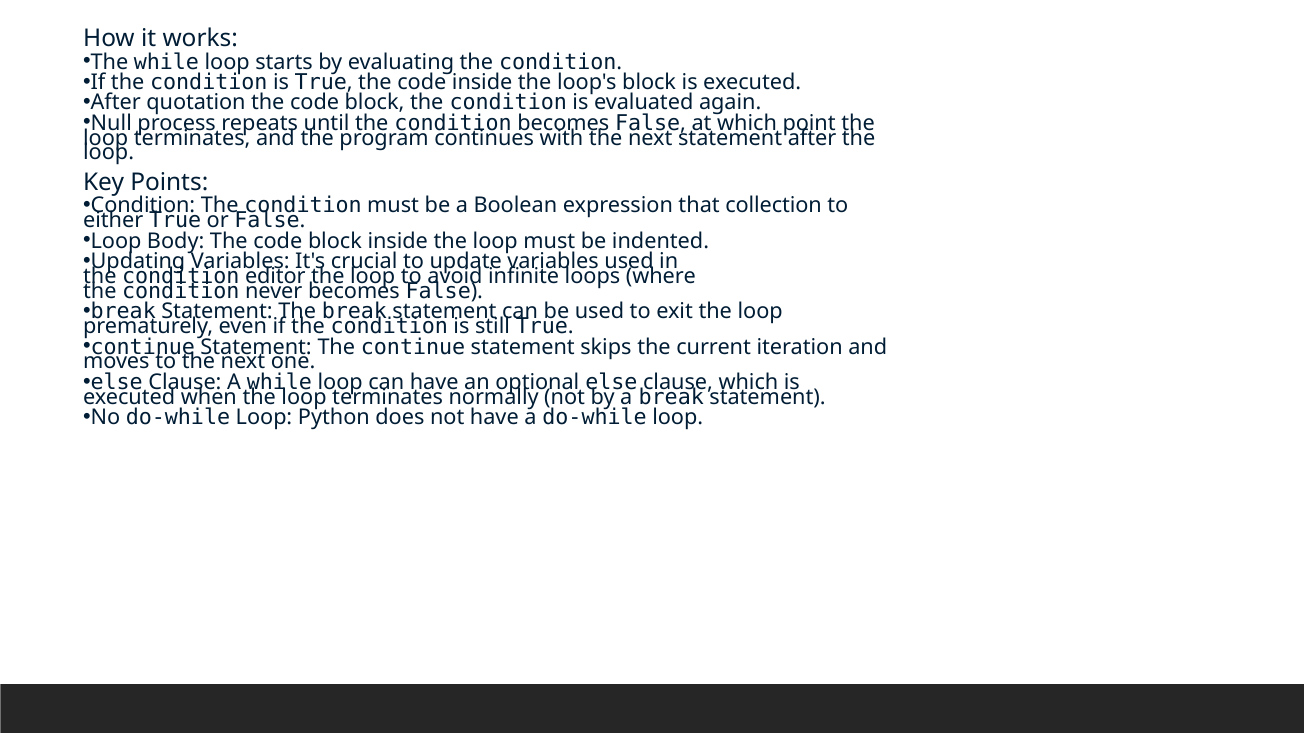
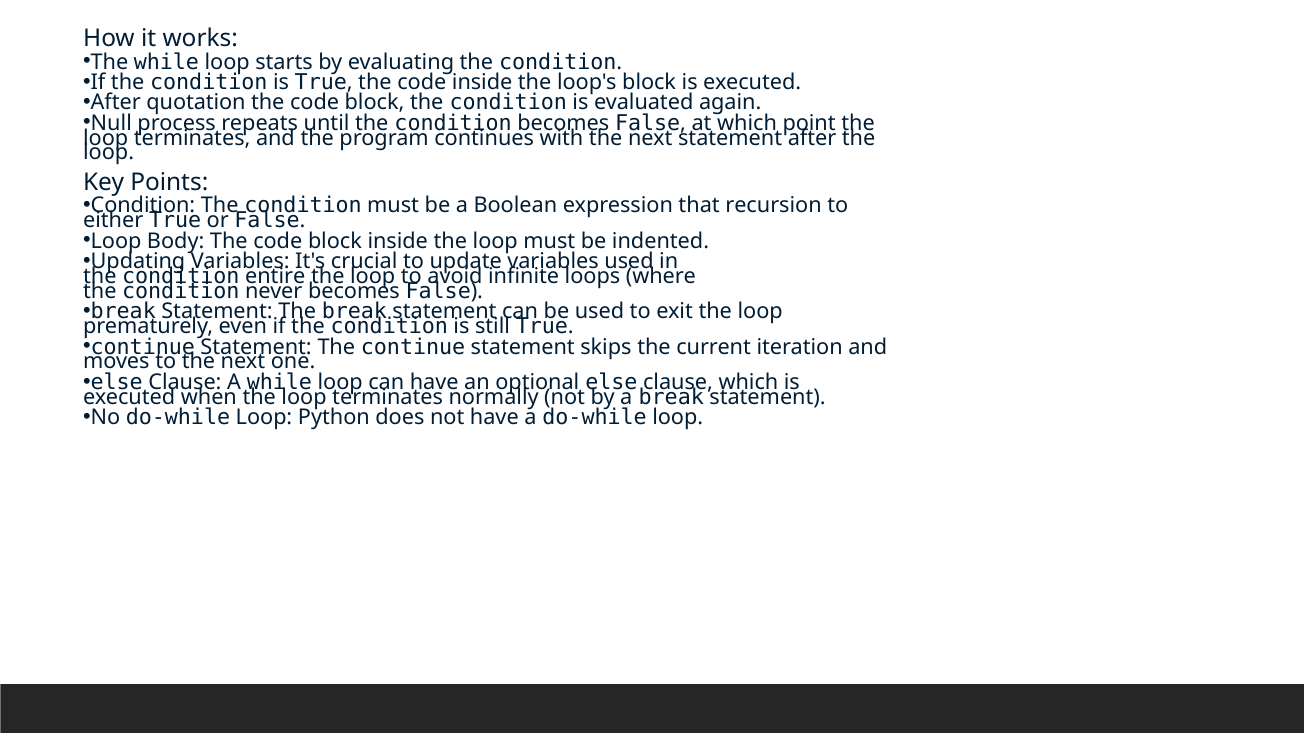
collection: collection -> recursion
editor: editor -> entire
